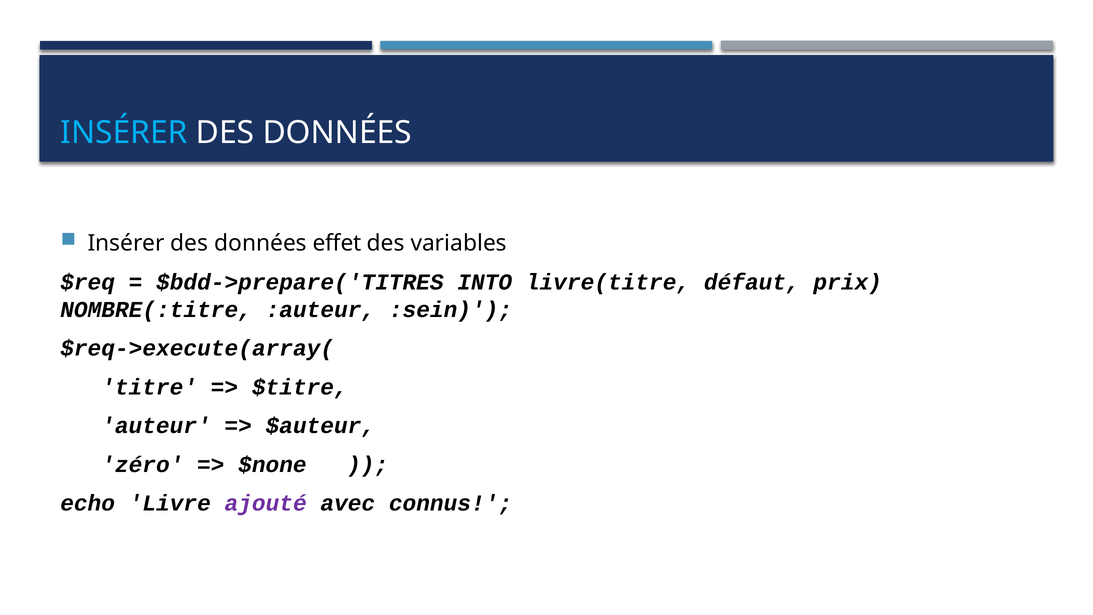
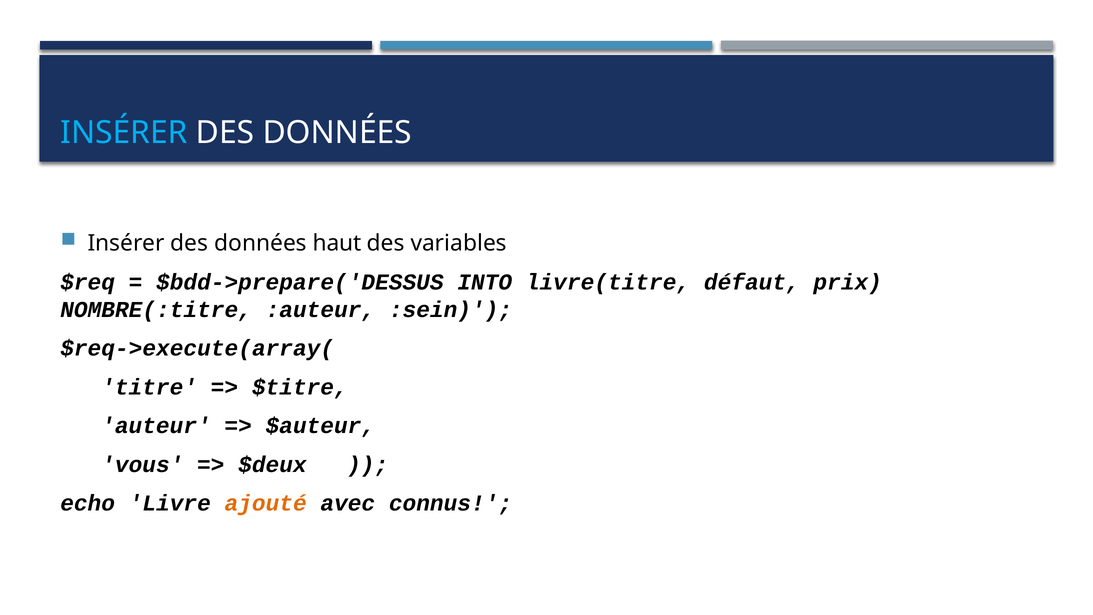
effet: effet -> haut
$bdd->prepare('TITRES: $bdd->prepare('TITRES -> $bdd->prepare('DESSUS
zéro: zéro -> vous
$none: $none -> $deux
ajouté colour: purple -> orange
